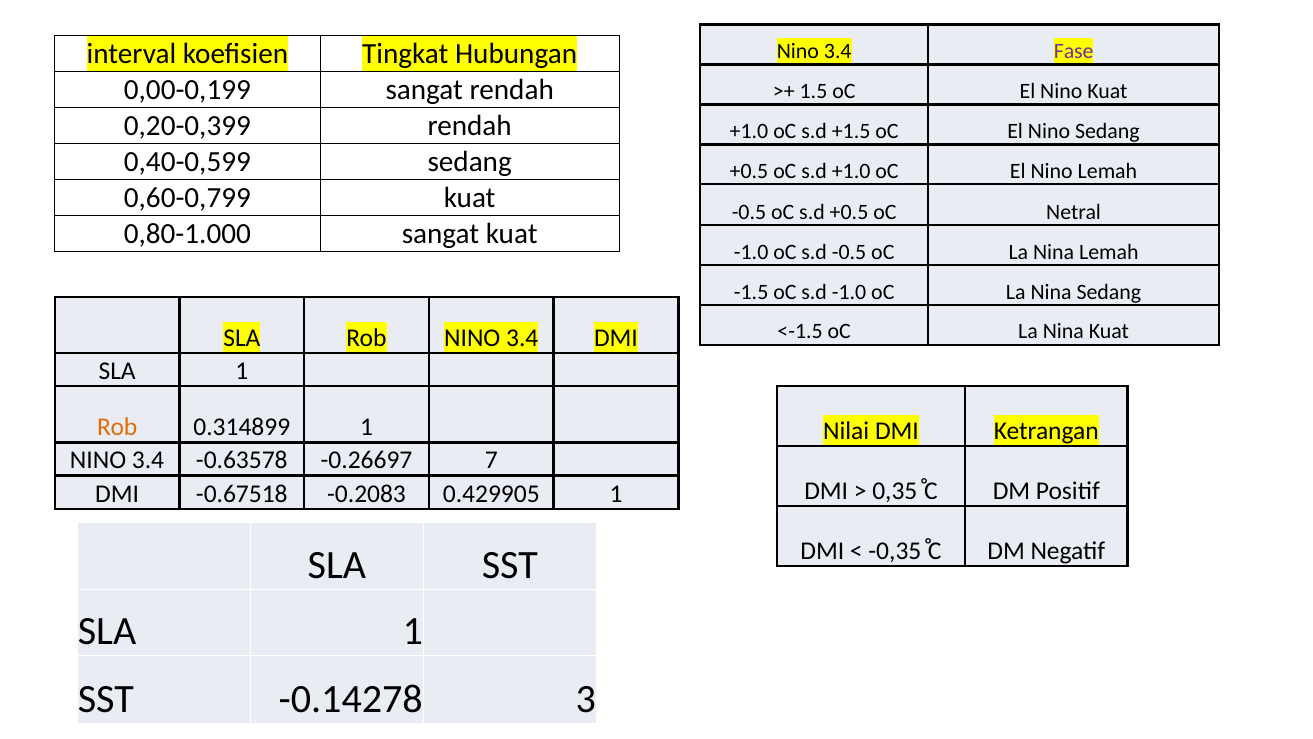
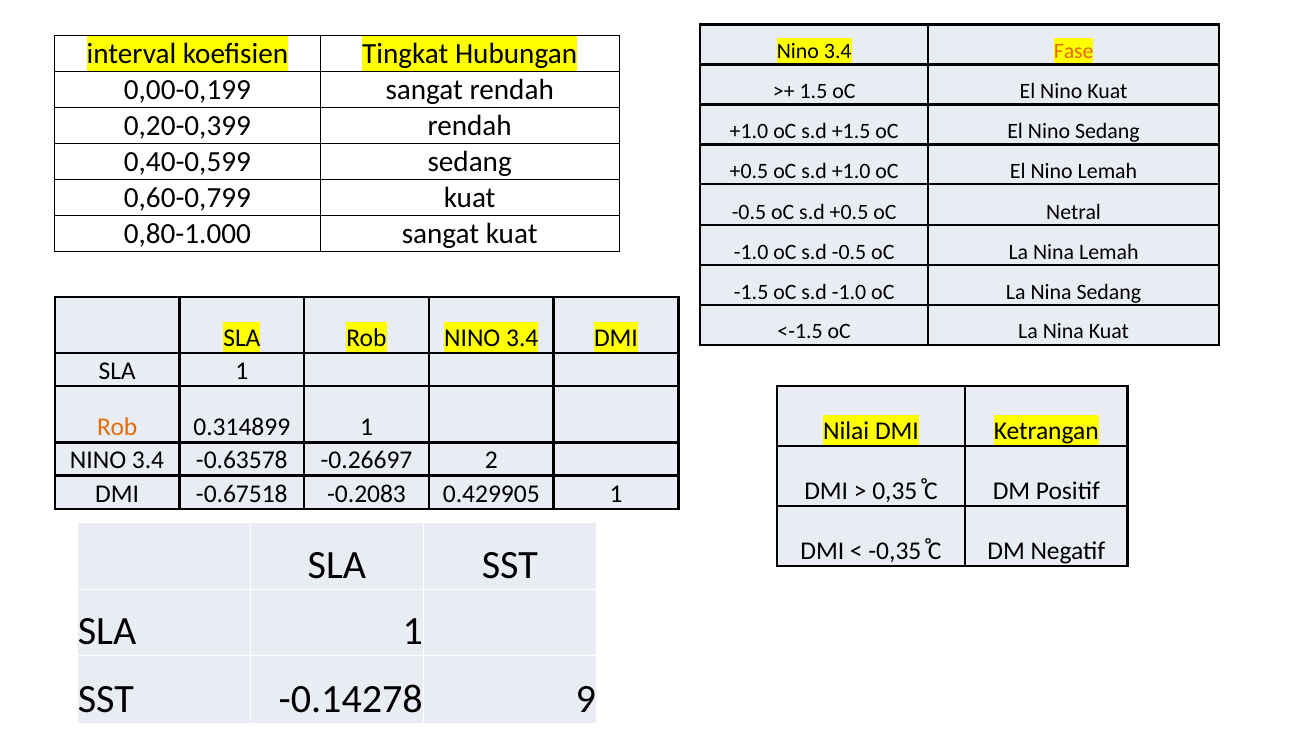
Fase colour: purple -> orange
7: 7 -> 2
3: 3 -> 9
